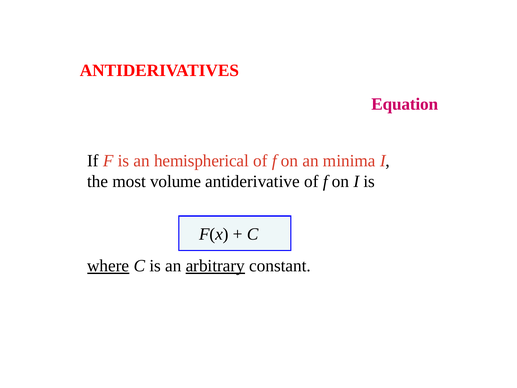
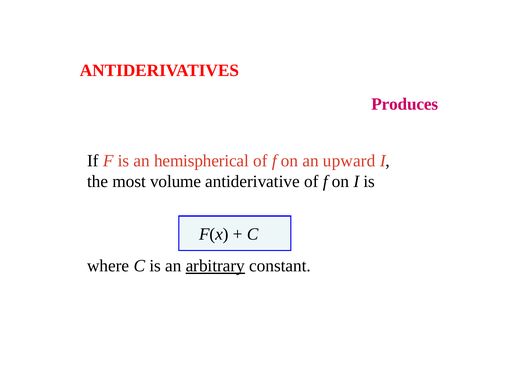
Equation: Equation -> Produces
minima: minima -> upward
where underline: present -> none
